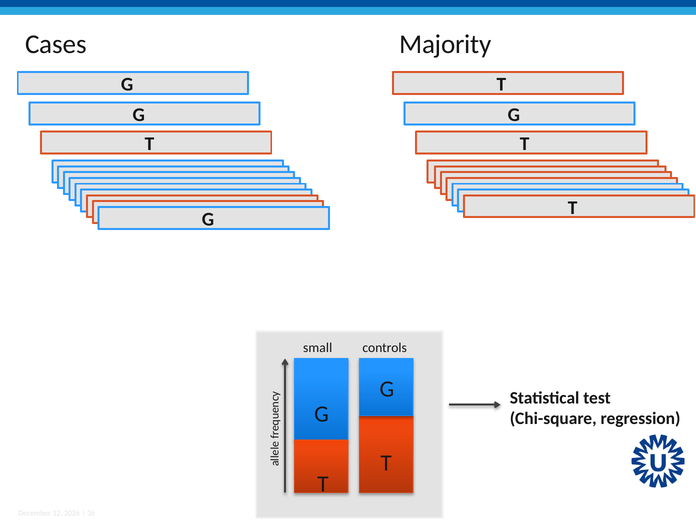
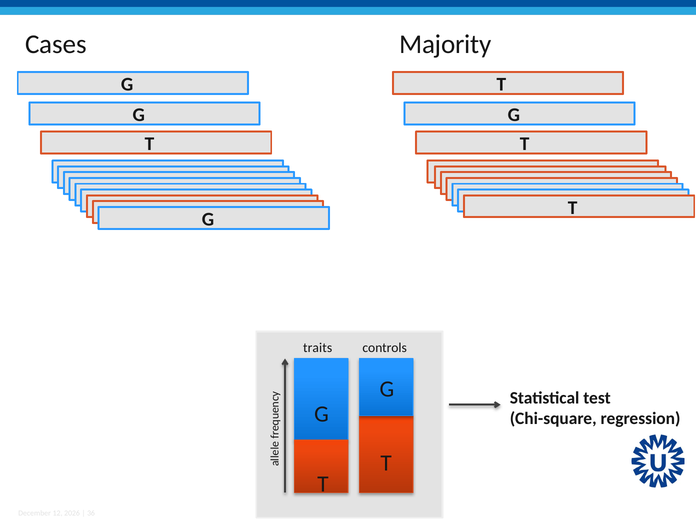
small: small -> traits
